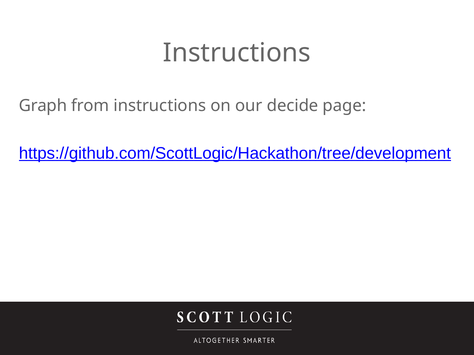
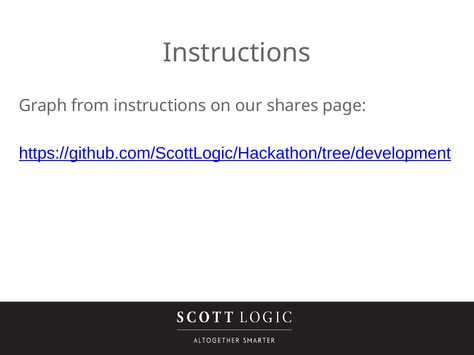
decide: decide -> shares
